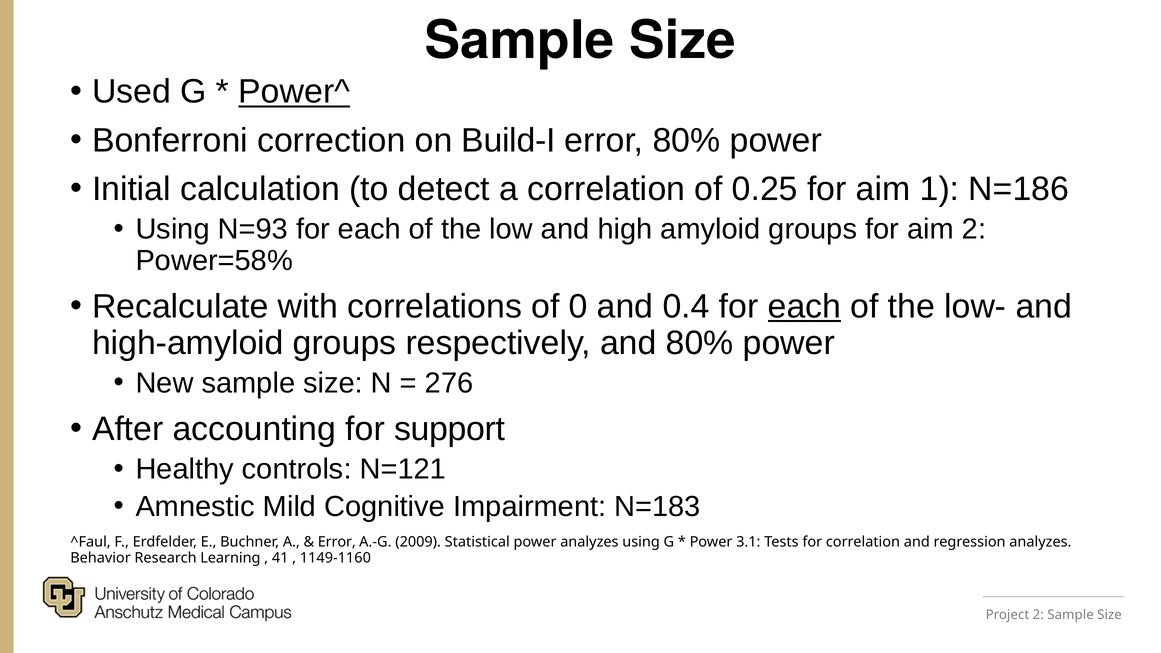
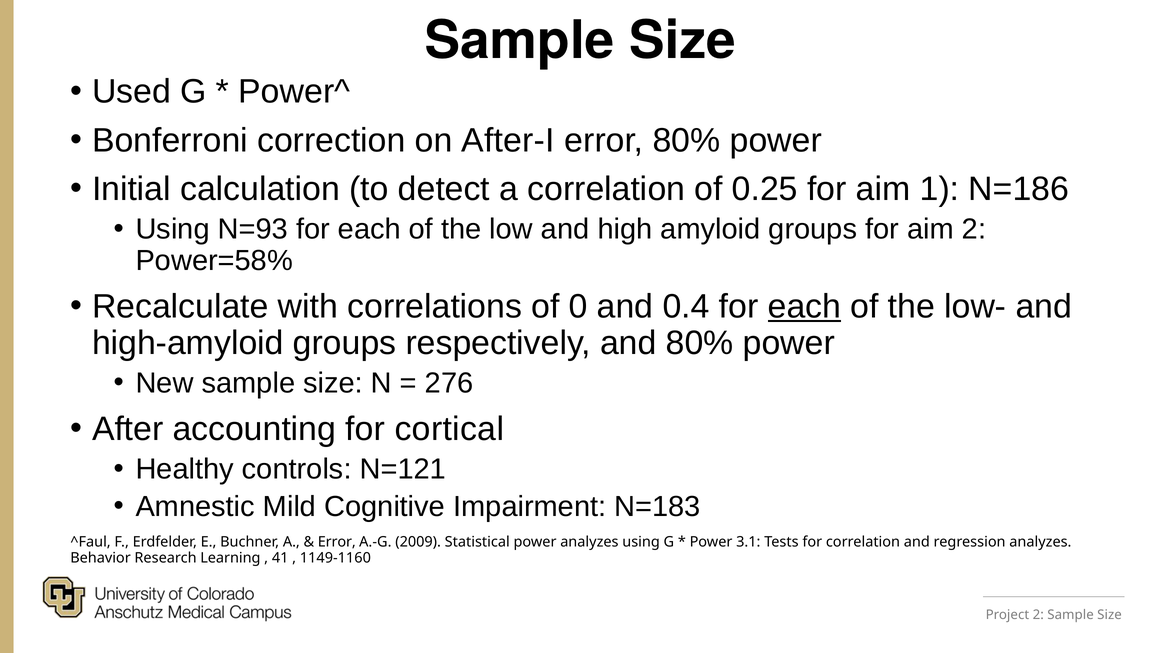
Power^ underline: present -> none
Build-I: Build-I -> After-I
support: support -> cortical
